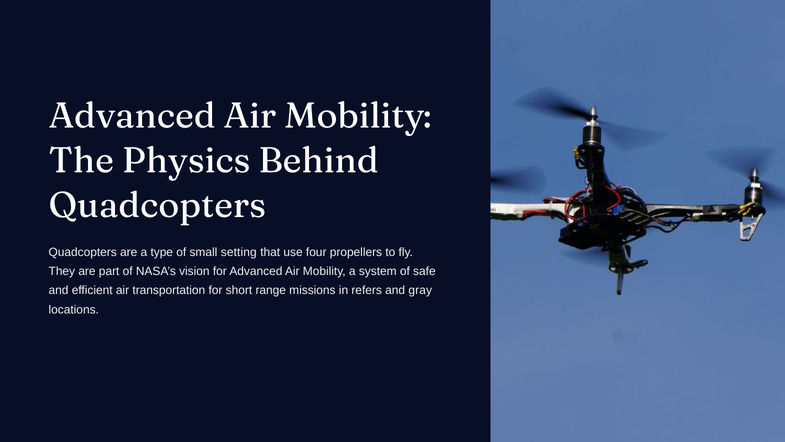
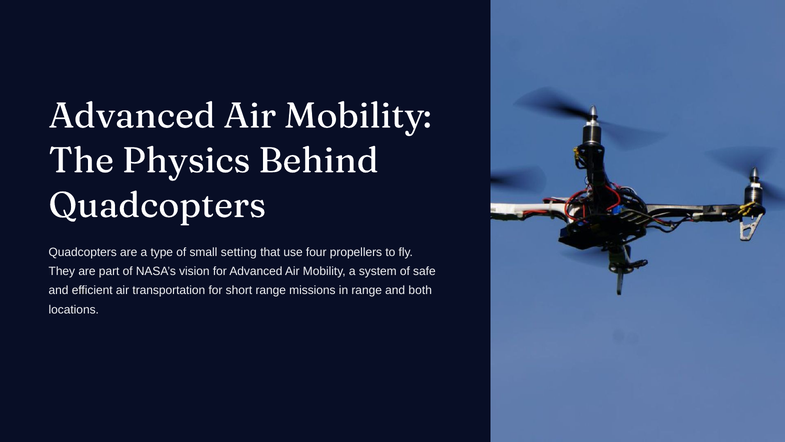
in refers: refers -> range
gray: gray -> both
